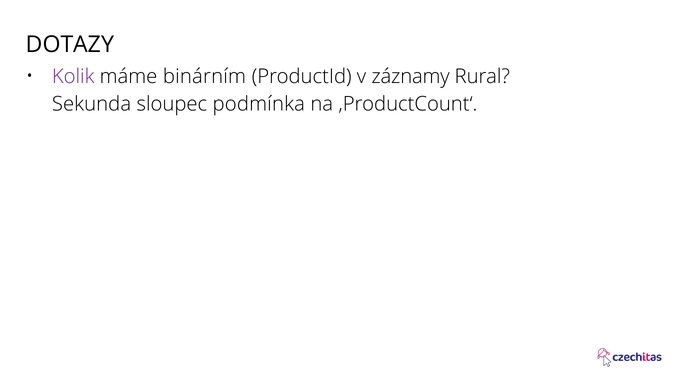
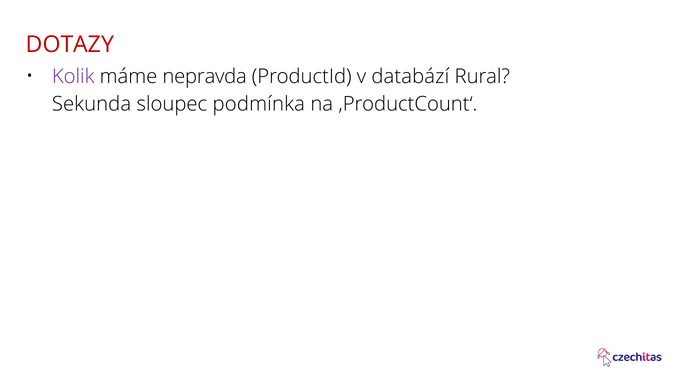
DOTAZY colour: black -> red
binárním: binárním -> nepravda
záznamy: záznamy -> databází
